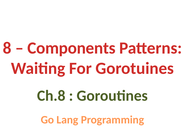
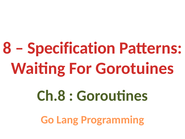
Components: Components -> Specification
